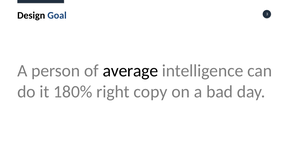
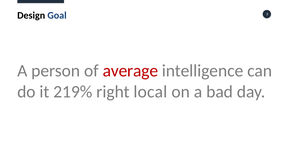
average colour: black -> red
180%: 180% -> 219%
copy: copy -> local
